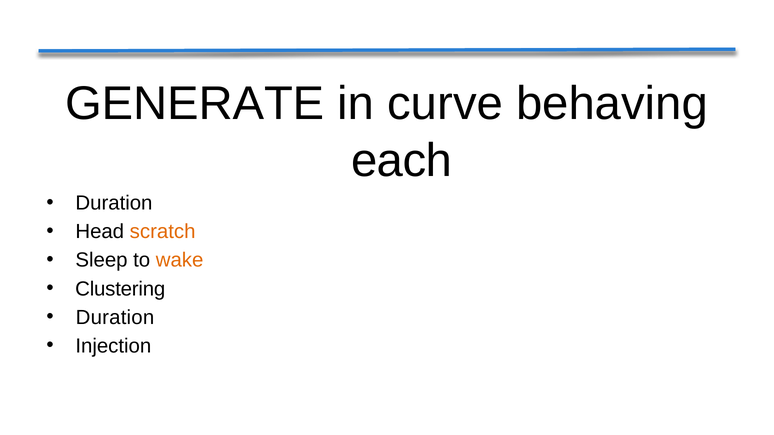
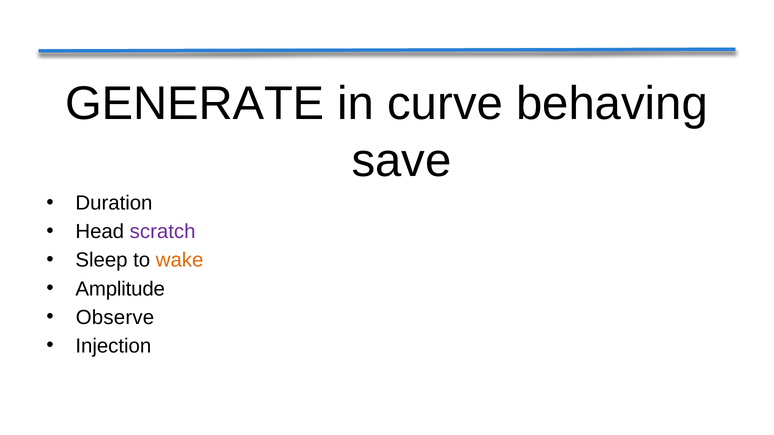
each: each -> save
scratch colour: orange -> purple
Clustering: Clustering -> Amplitude
Duration at (115, 318): Duration -> Observe
